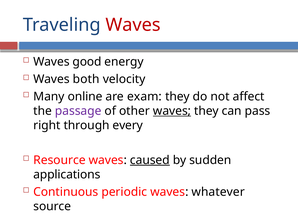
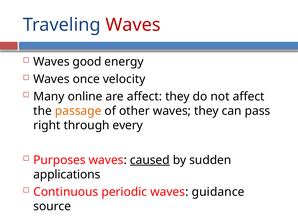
both: both -> once
are exam: exam -> affect
passage colour: purple -> orange
waves at (172, 111) underline: present -> none
Resource: Resource -> Purposes
whatever: whatever -> guidance
